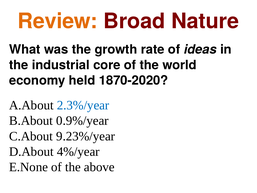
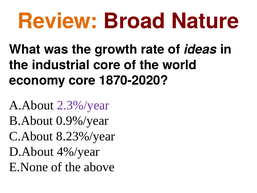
economy held: held -> core
2.3%/year colour: blue -> purple
9.23%/year: 9.23%/year -> 8.23%/year
